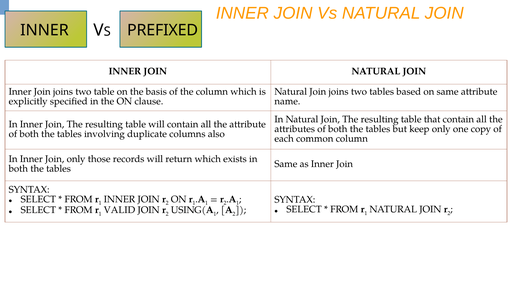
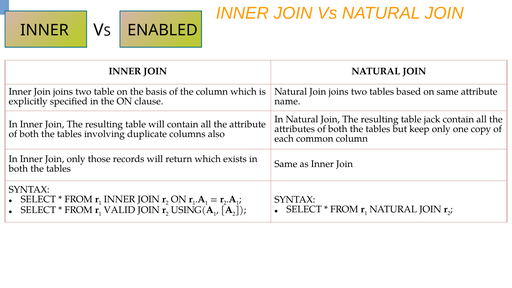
PREFIXED: PREFIXED -> ENABLED
that: that -> jack
